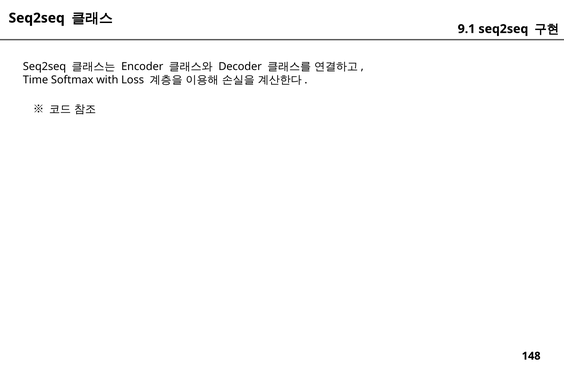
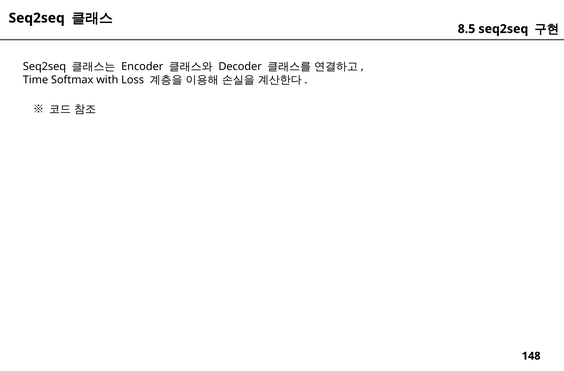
9.1: 9.1 -> 8.5
